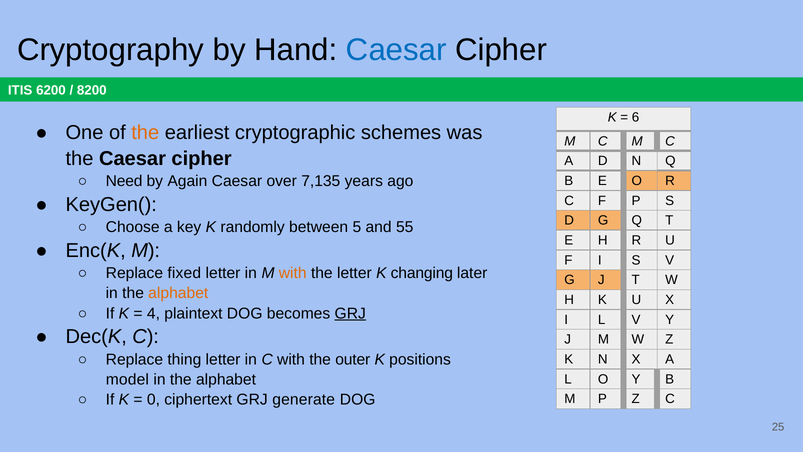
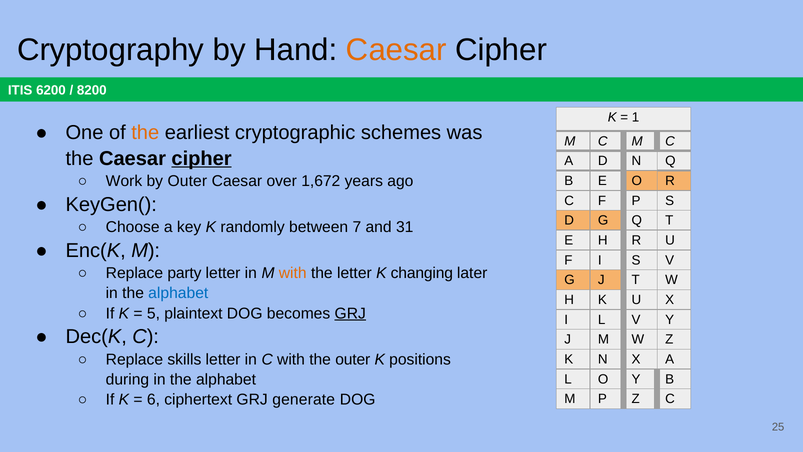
Caesar at (396, 50) colour: blue -> orange
6: 6 -> 1
cipher at (202, 158) underline: none -> present
Need: Need -> Work
by Again: Again -> Outer
7,135: 7,135 -> 1,672
5: 5 -> 7
55: 55 -> 31
fixed: fixed -> party
alphabet at (178, 293) colour: orange -> blue
4: 4 -> 5
thing: thing -> skills
model: model -> during
0: 0 -> 6
